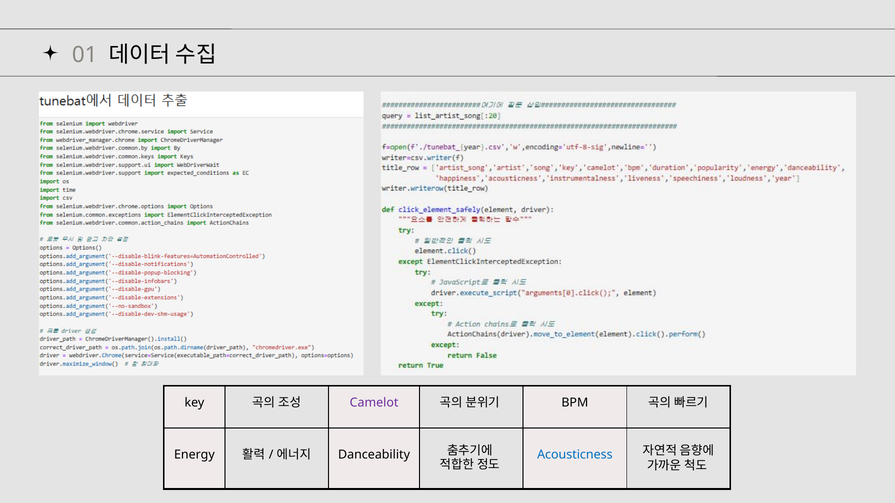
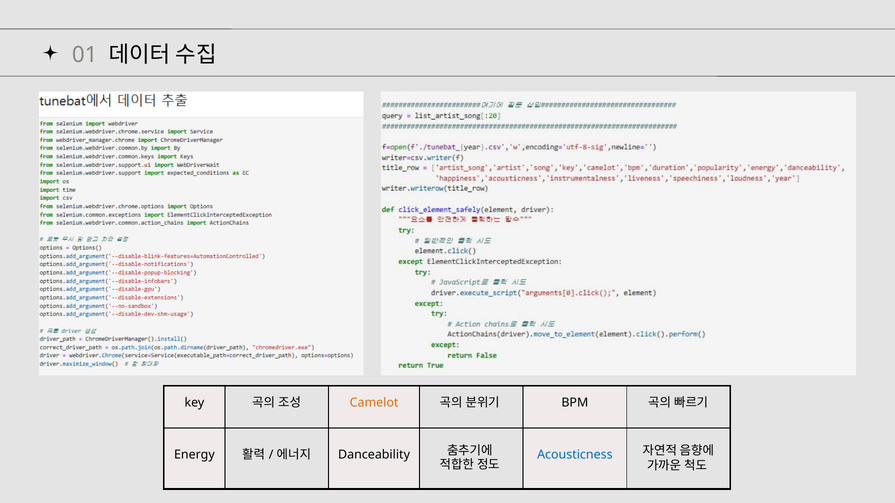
Camelot colour: purple -> orange
